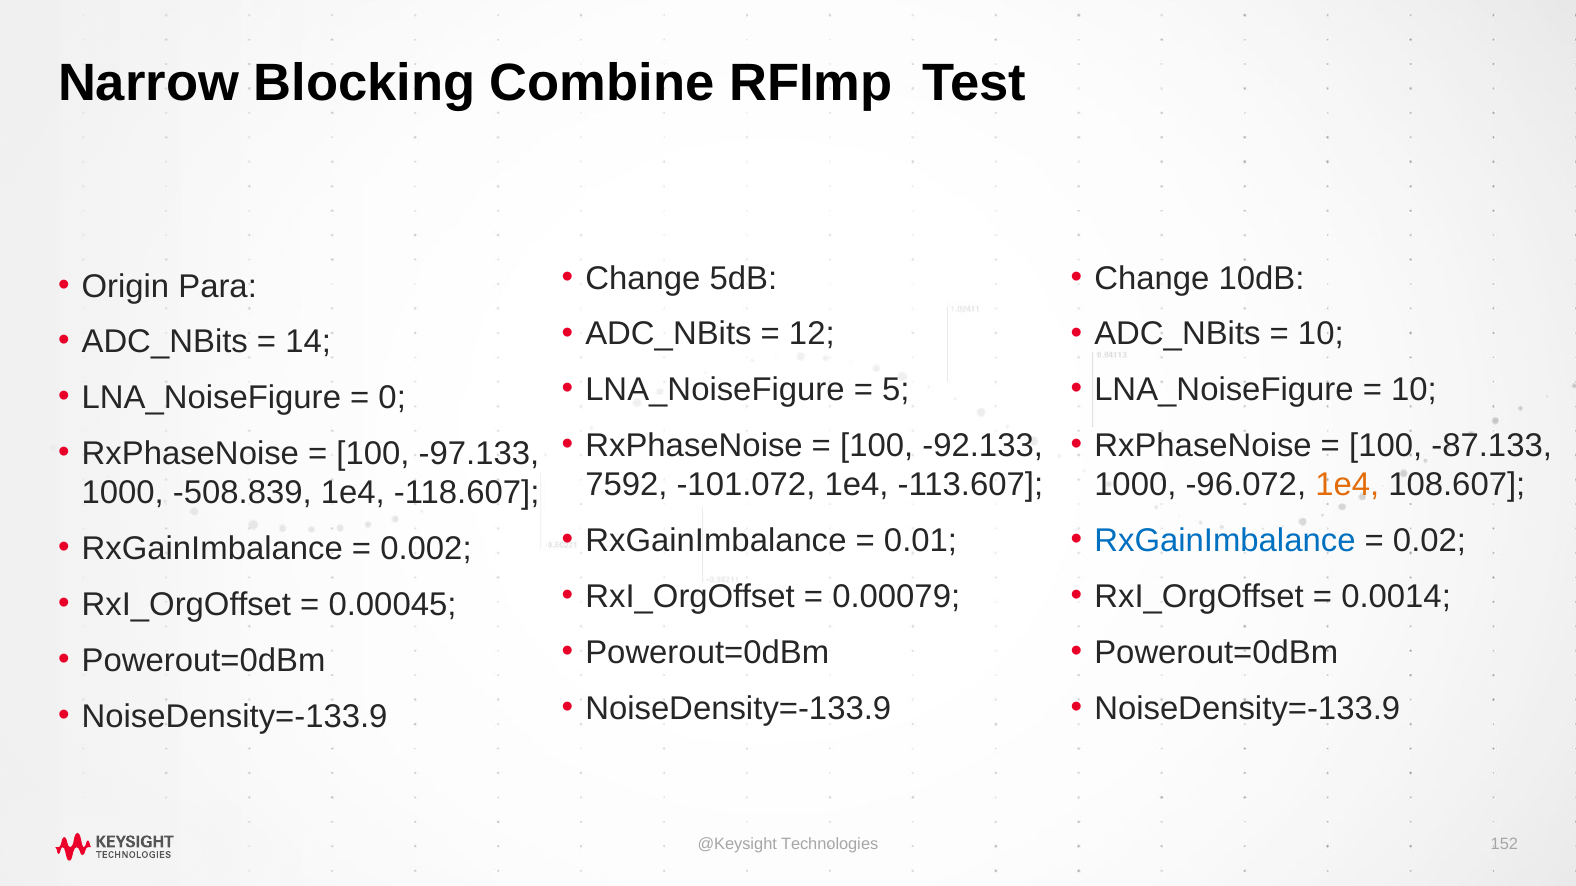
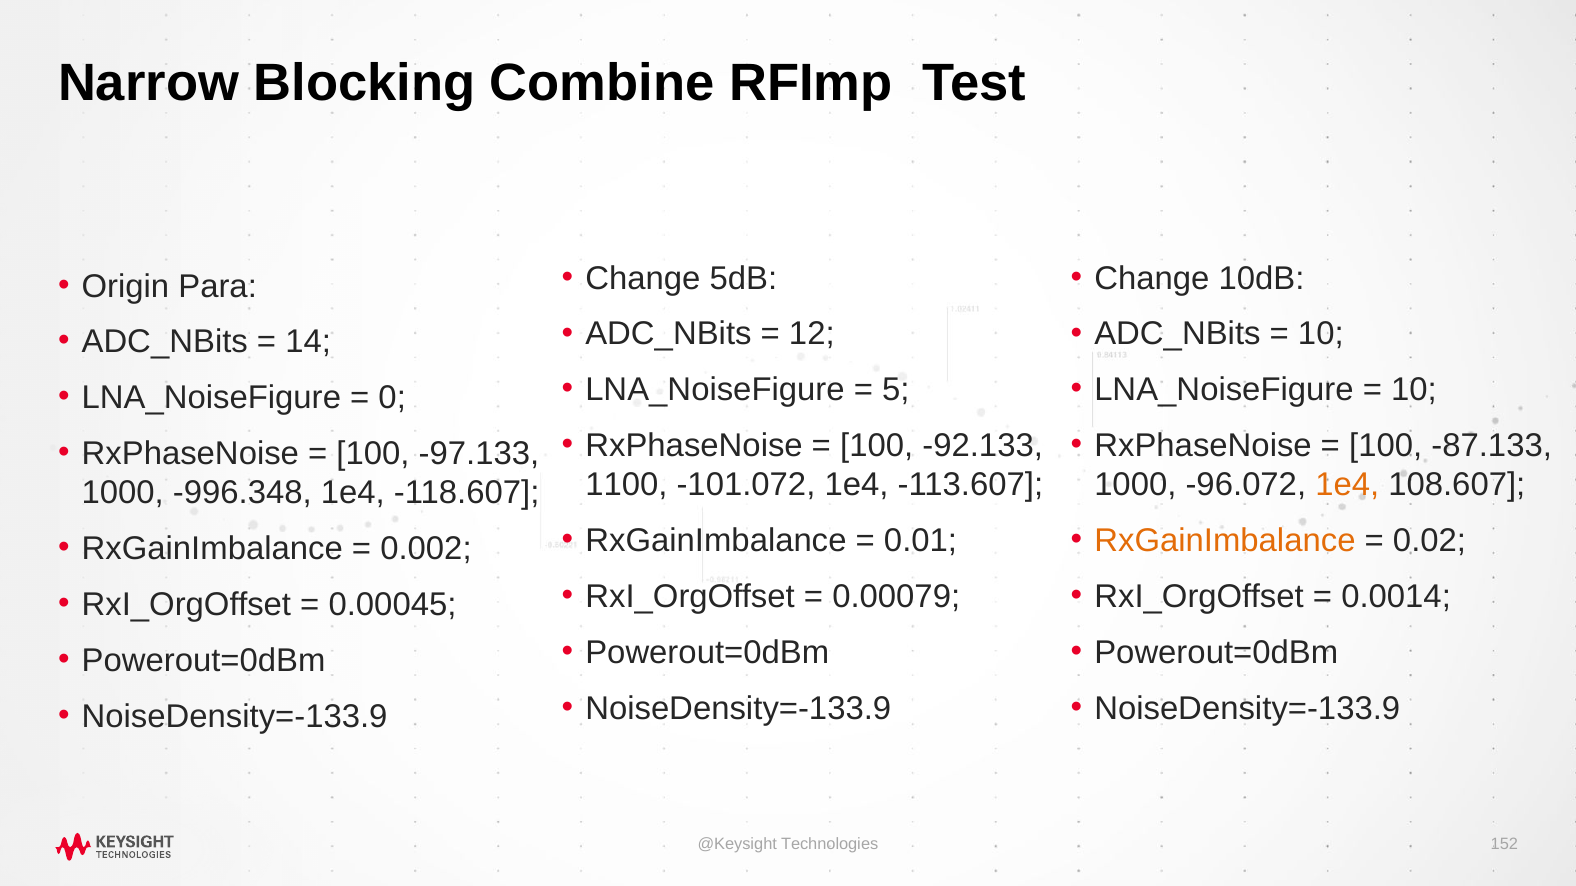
7592: 7592 -> 1100
-508.839: -508.839 -> -996.348
RxGainImbalance at (1225, 541) colour: blue -> orange
